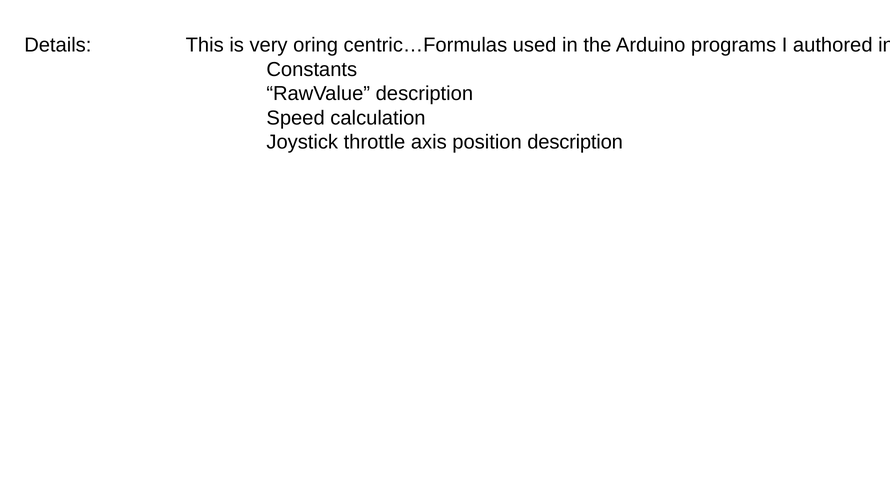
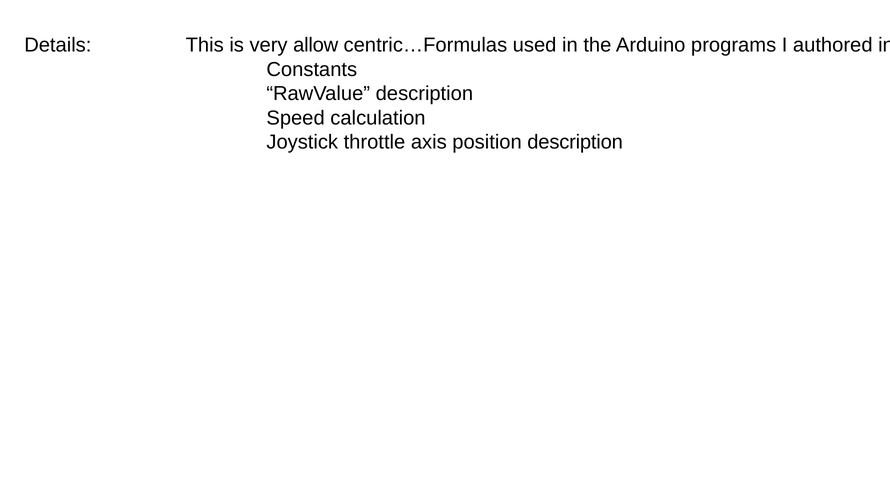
oring: oring -> allow
